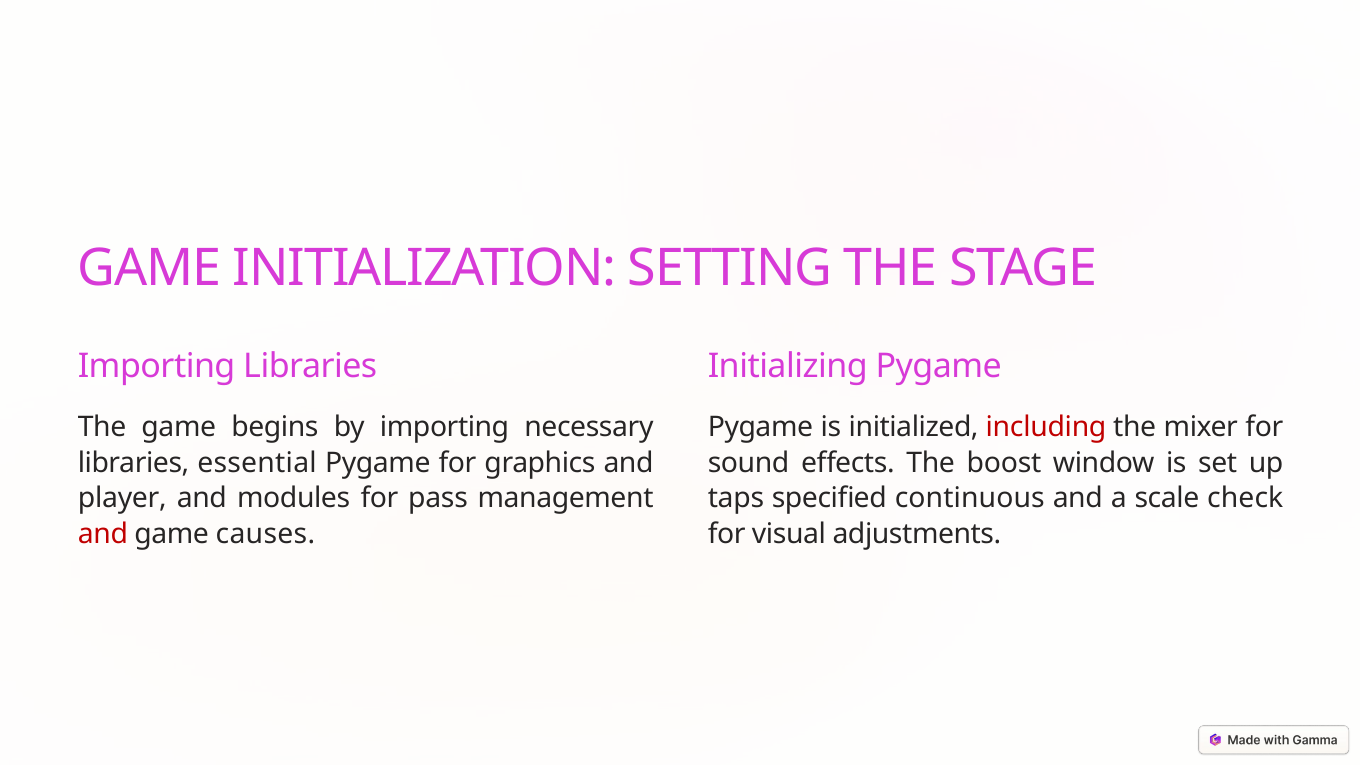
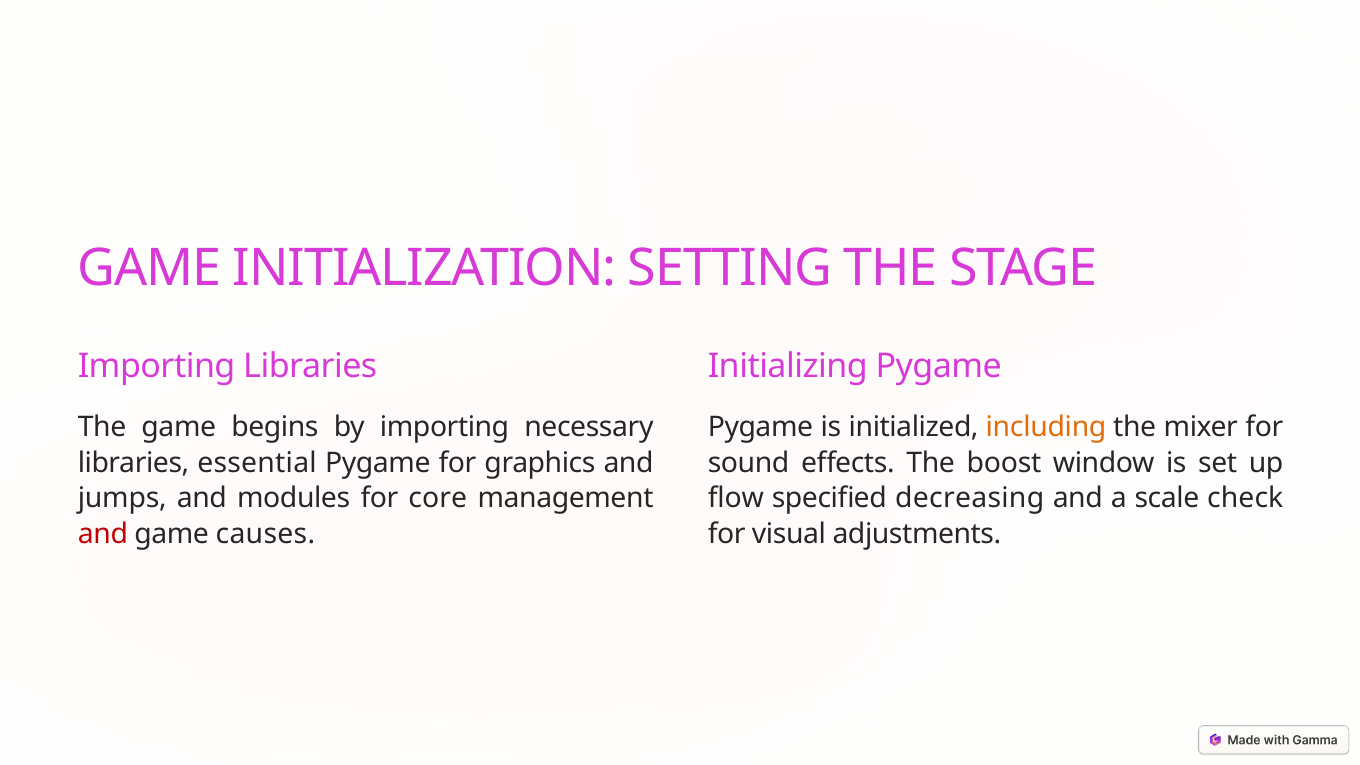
including colour: red -> orange
player: player -> jumps
pass: pass -> core
taps: taps -> flow
continuous: continuous -> decreasing
